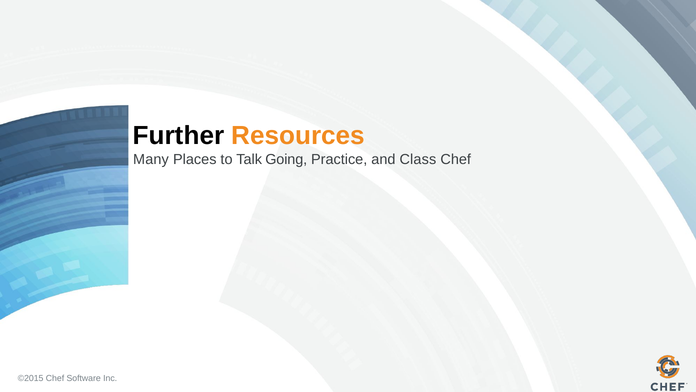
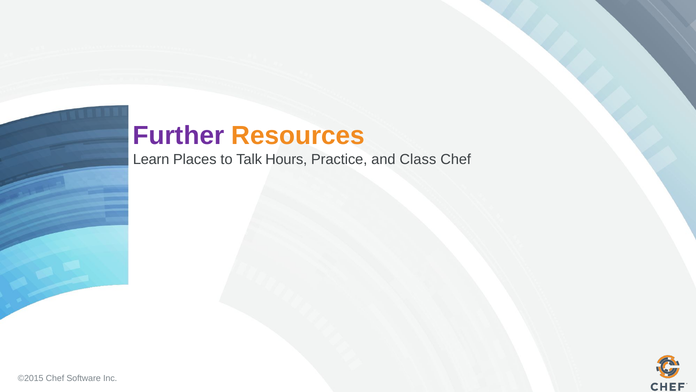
Further colour: black -> purple
Many: Many -> Learn
Going: Going -> Hours
